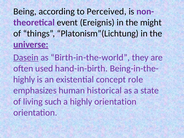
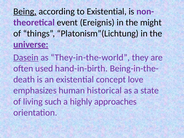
Being underline: none -> present
to Perceived: Perceived -> Existential
Birth-in-the-world: Birth-in-the-world -> They-in-the-world
highly at (24, 79): highly -> death
role: role -> love
highly orientation: orientation -> approaches
